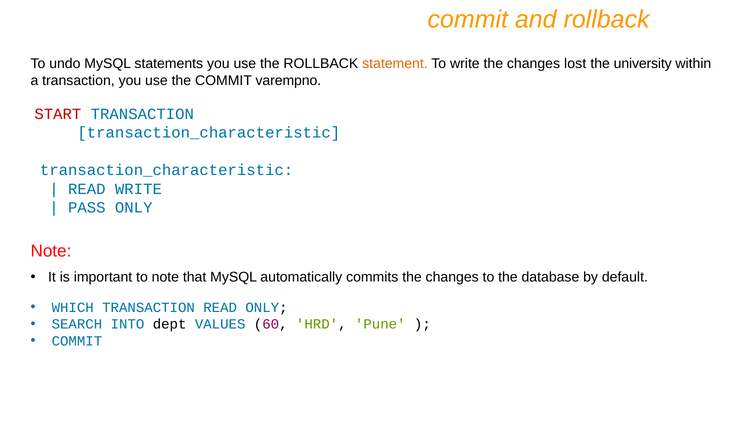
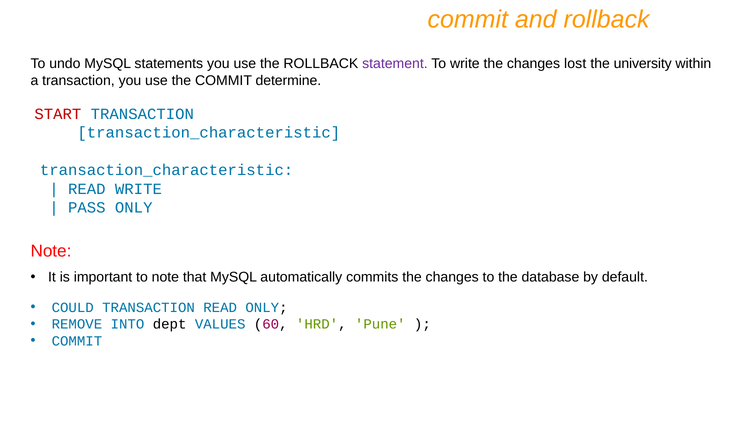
statement colour: orange -> purple
varempno: varempno -> determine
WHICH: WHICH -> COULD
SEARCH: SEARCH -> REMOVE
